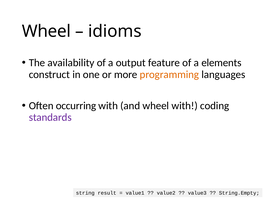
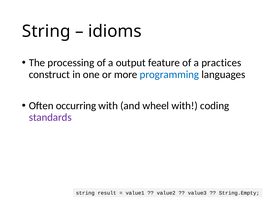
Wheel at (46, 31): Wheel -> String
availability: availability -> processing
elements: elements -> practices
programming colour: orange -> blue
